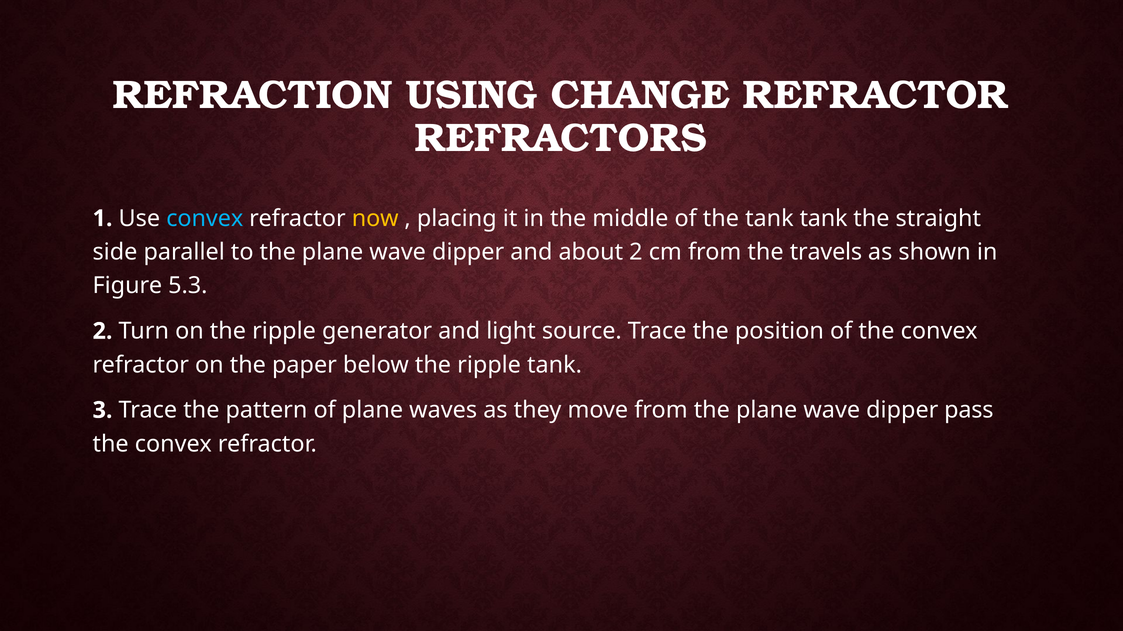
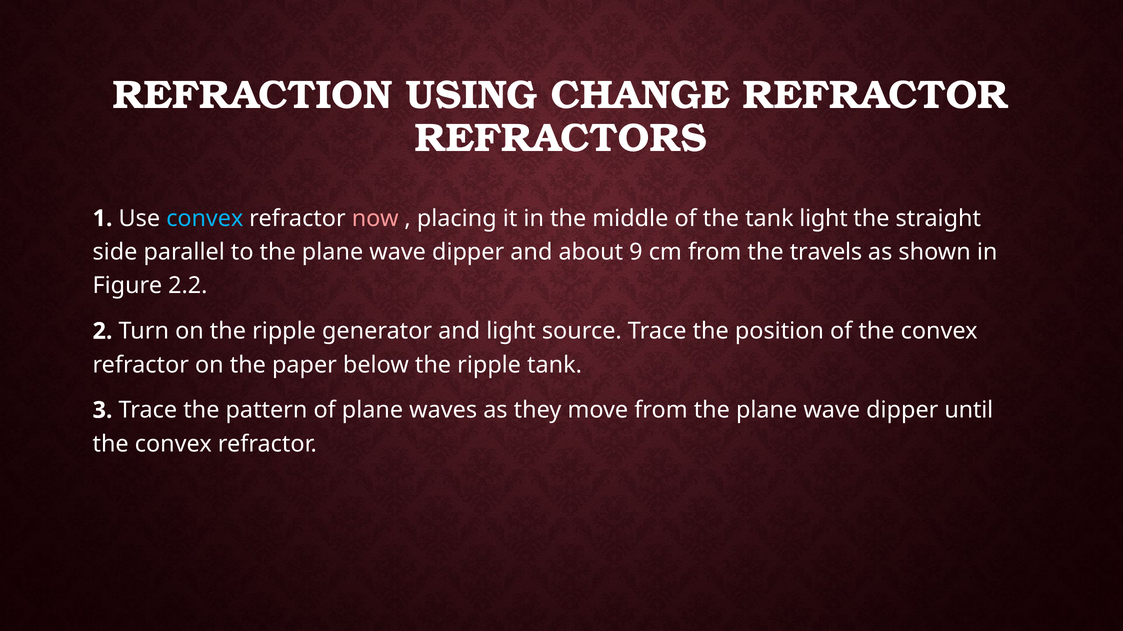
now colour: yellow -> pink
tank tank: tank -> light
about 2: 2 -> 9
5.3: 5.3 -> 2.2
pass: pass -> until
